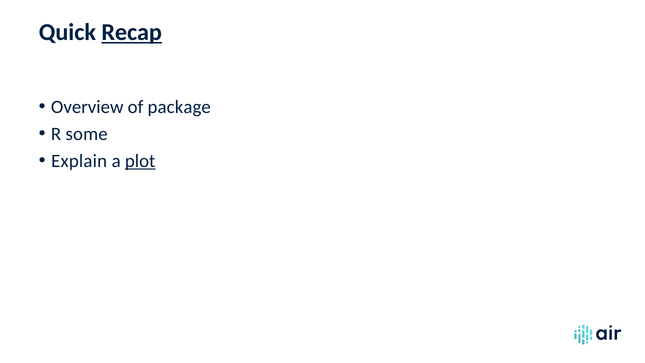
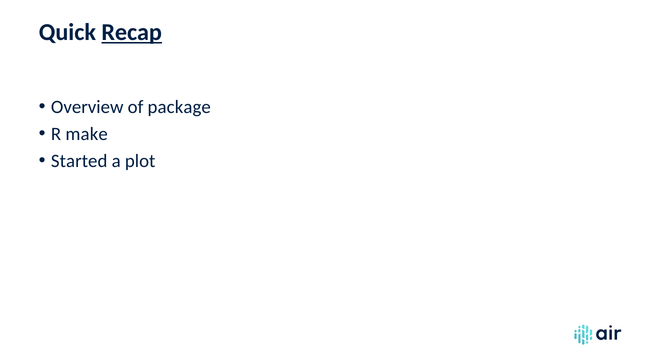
some: some -> make
Explain: Explain -> Started
plot underline: present -> none
